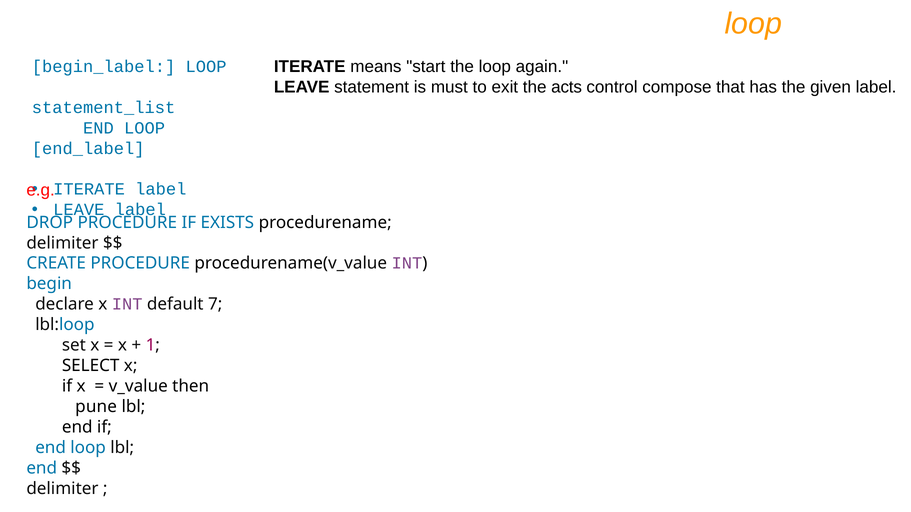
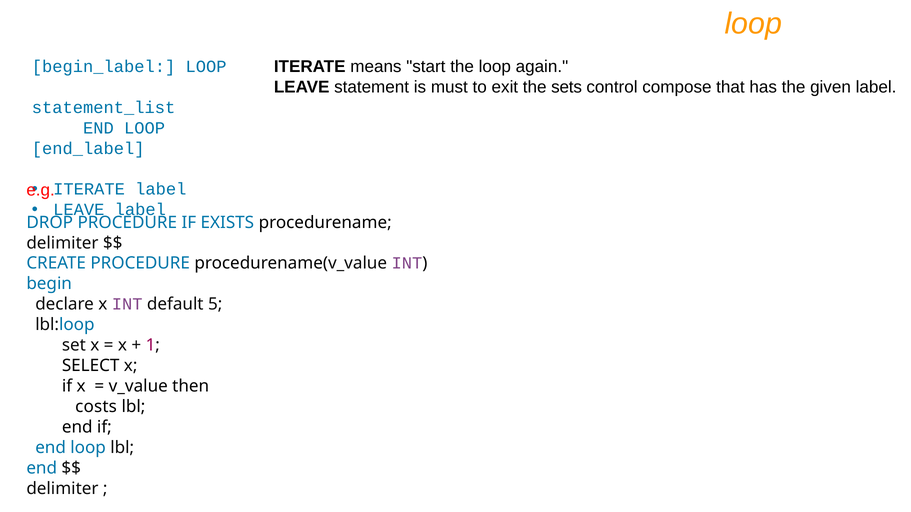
acts: acts -> sets
7: 7 -> 5
pune: pune -> costs
